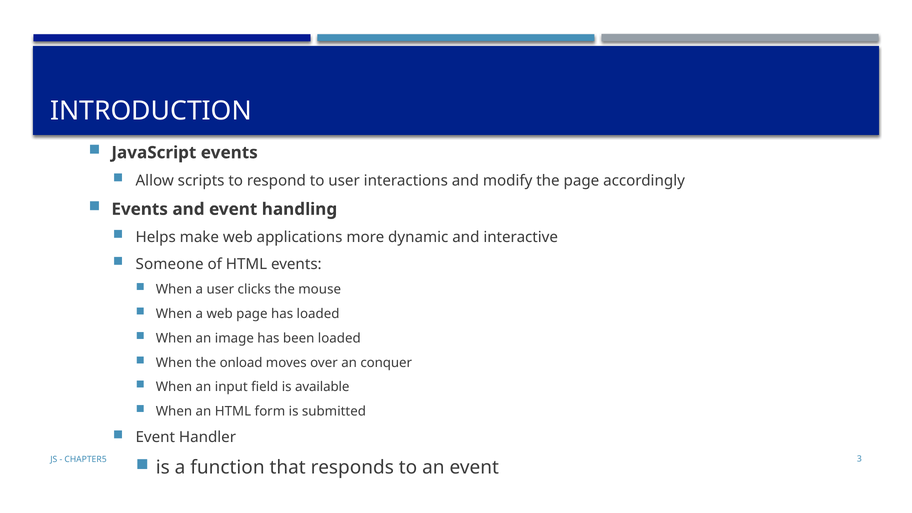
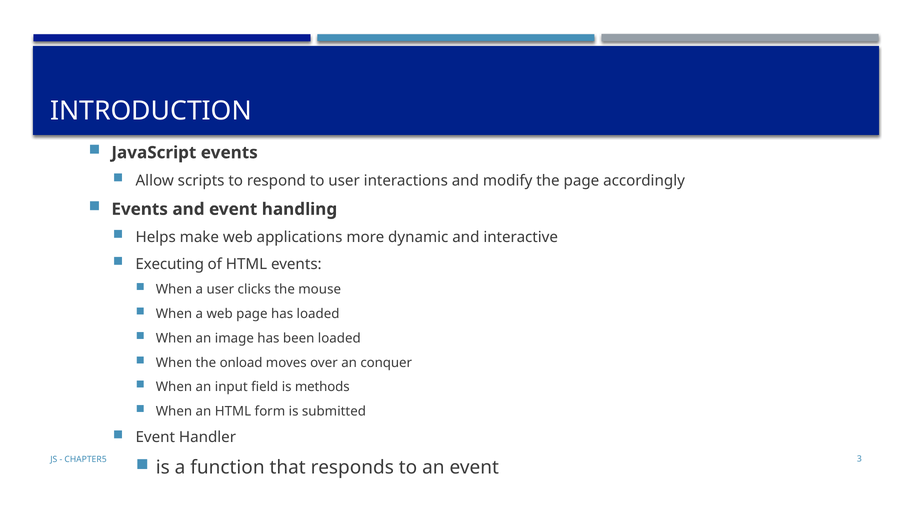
Someone: Someone -> Executing
available: available -> methods
